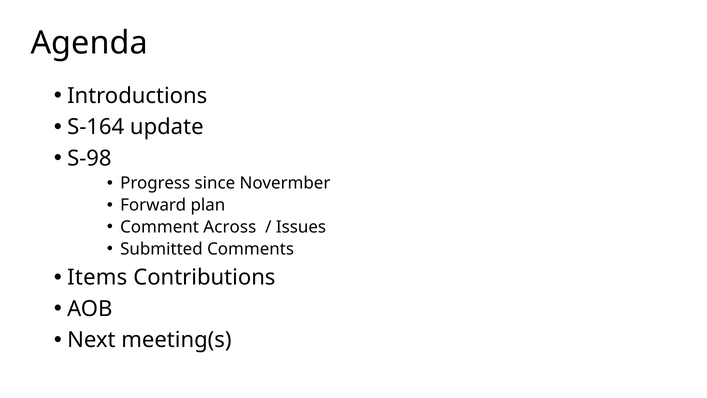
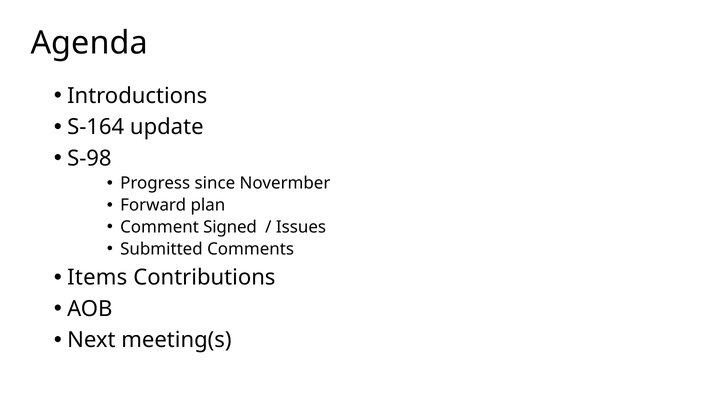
Across: Across -> Signed
